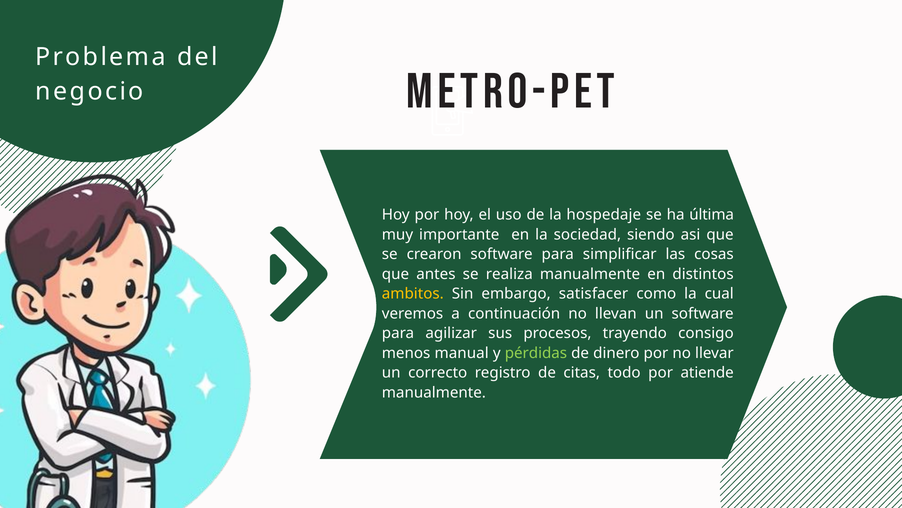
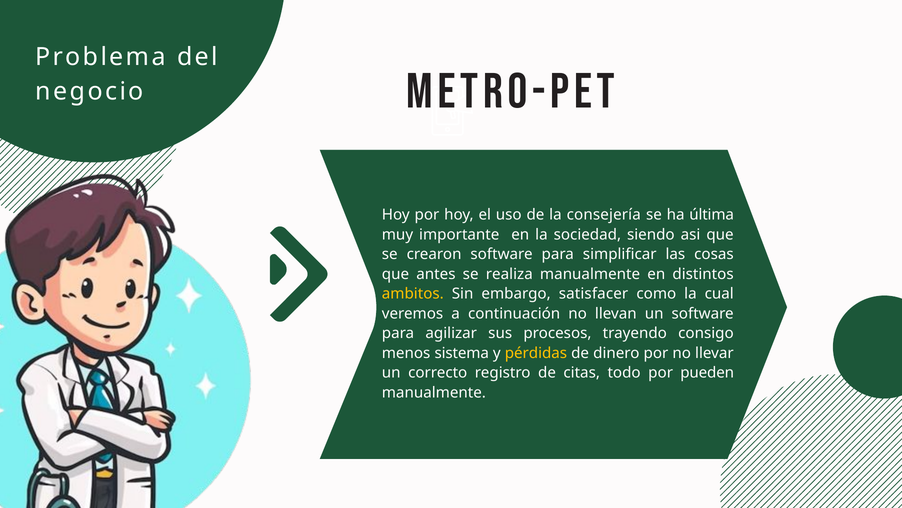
hospedaje: hospedaje -> consejería
manual: manual -> sistema
pérdidas colour: light green -> yellow
atiende: atiende -> pueden
